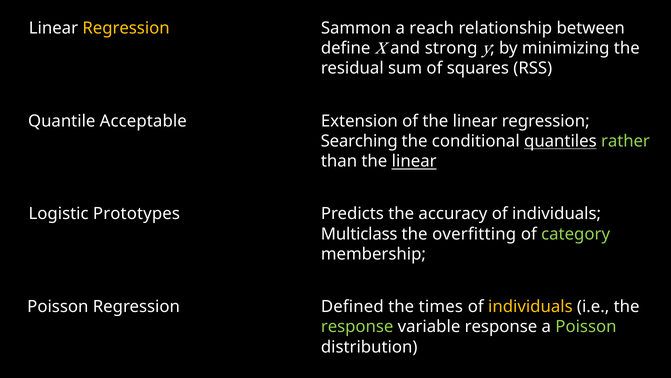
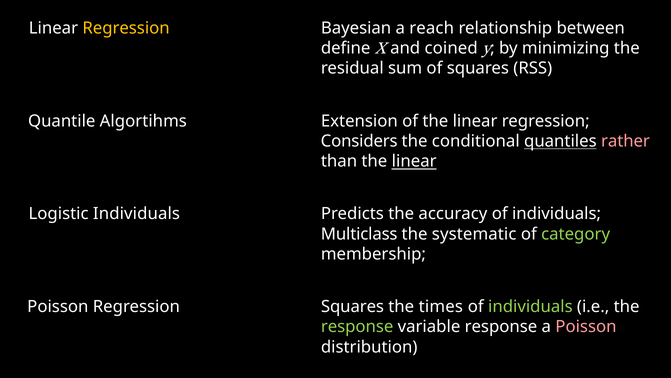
Sammon: Sammon -> Bayesian
strong: strong -> coined
Acceptable: Acceptable -> Algortihms
Searching: Searching -> Considers
rather colour: light green -> pink
Logistic Prototypes: Prototypes -> Individuals
overfitting: overfitting -> systematic
Regression Defined: Defined -> Squares
individuals at (530, 306) colour: yellow -> light green
Poisson at (586, 326) colour: light green -> pink
